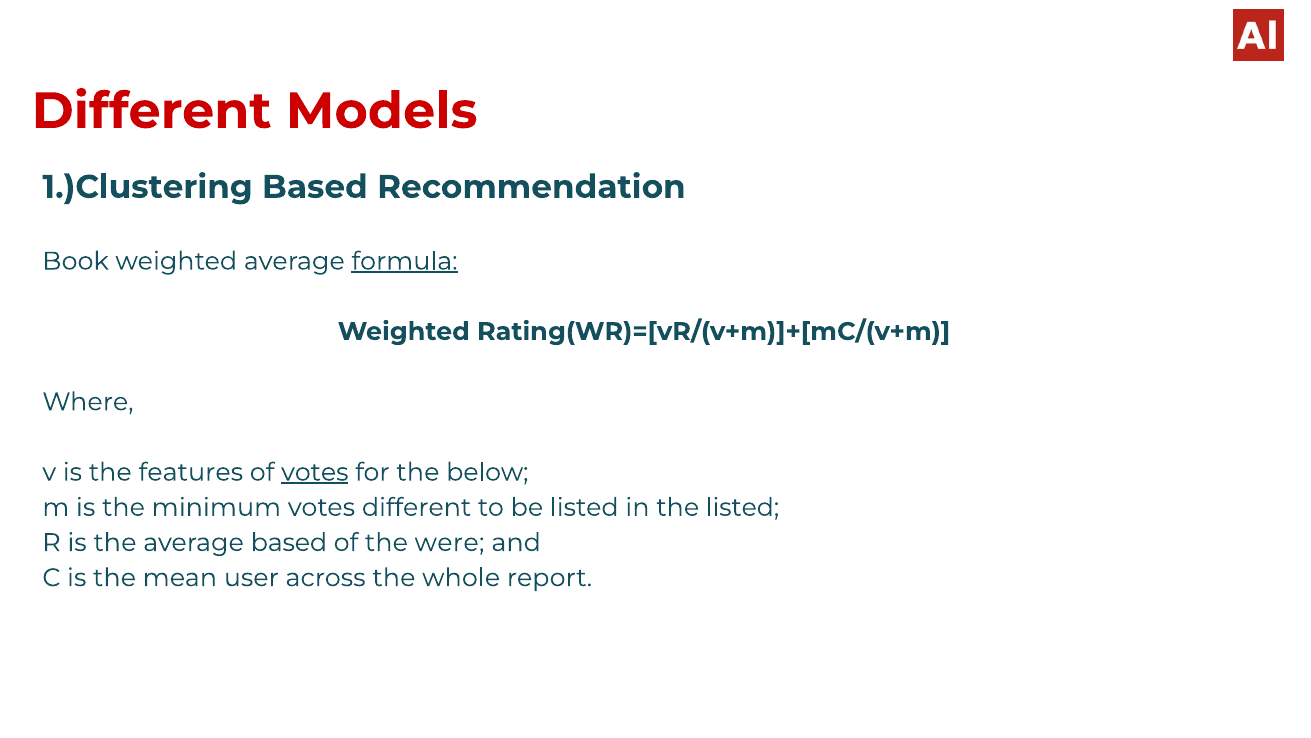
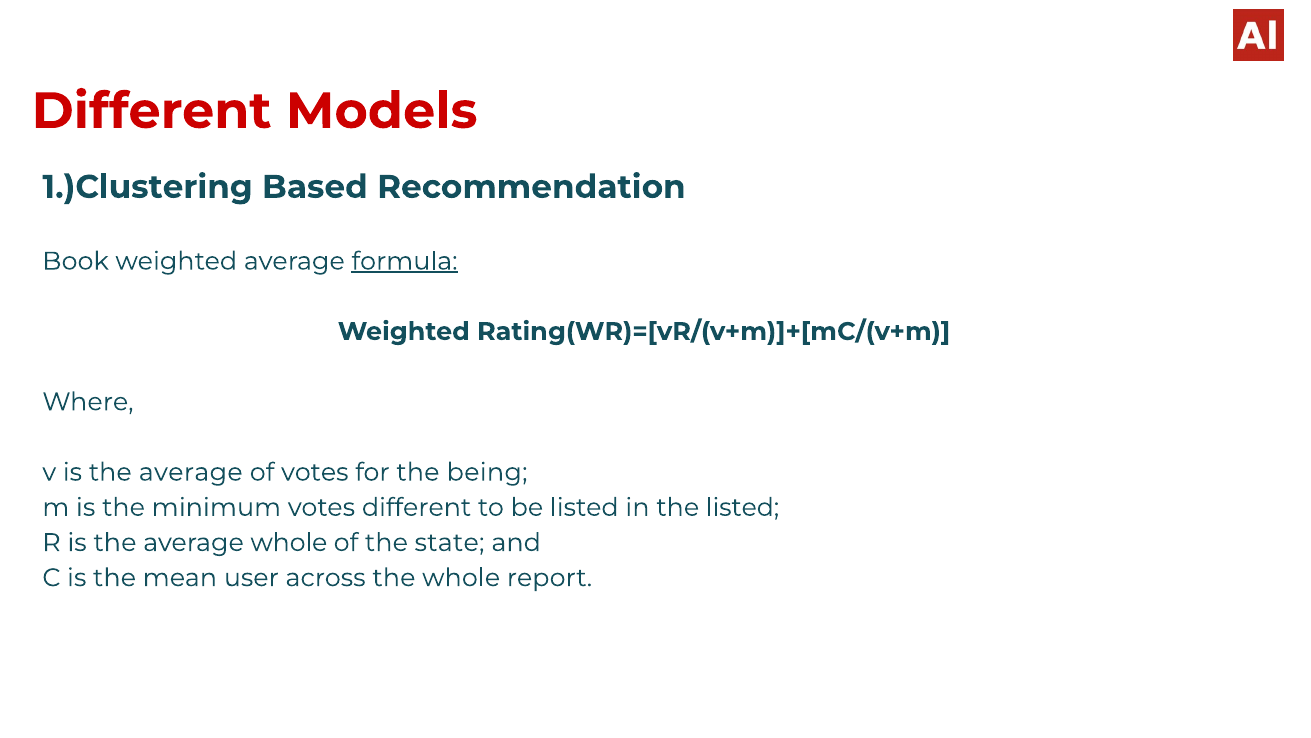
v is the features: features -> average
votes at (315, 472) underline: present -> none
below: below -> being
average based: based -> whole
were: were -> state
